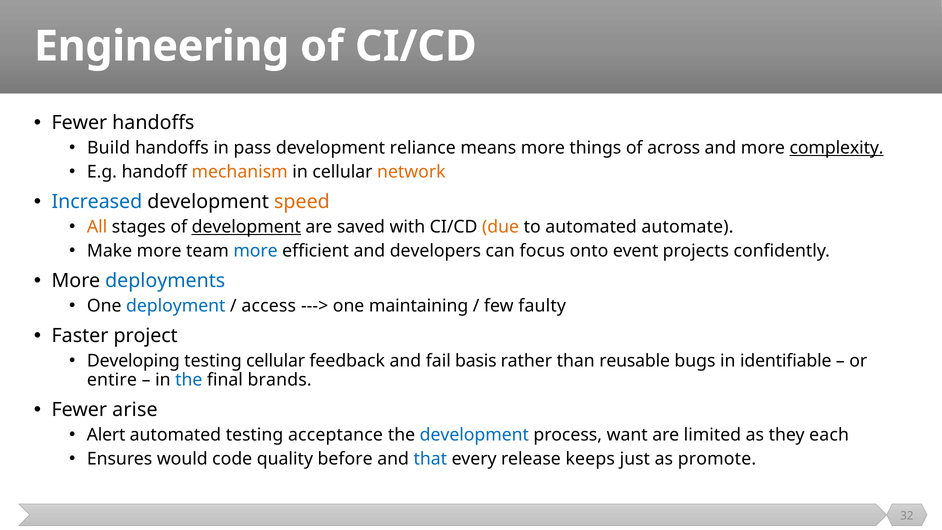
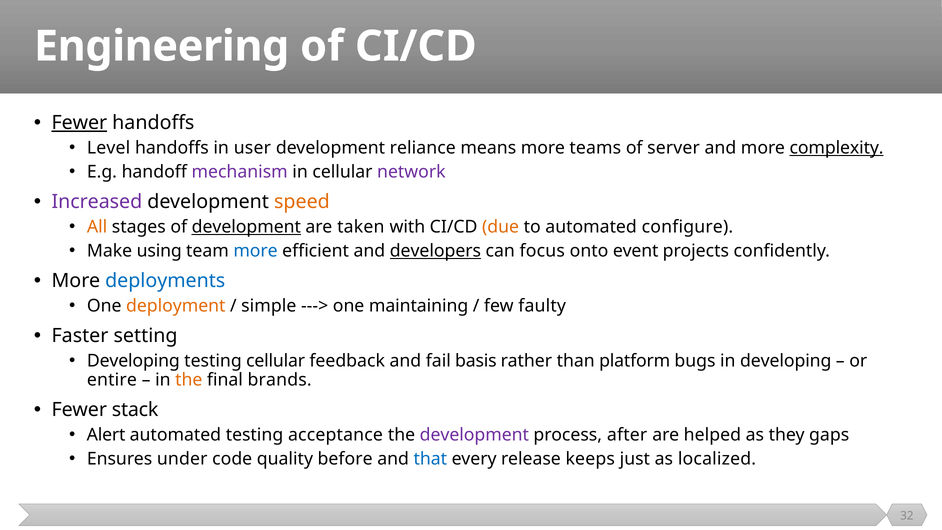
Fewer at (79, 123) underline: none -> present
Build: Build -> Level
pass: pass -> user
things: things -> teams
across: across -> server
mechanism colour: orange -> purple
network colour: orange -> purple
Increased colour: blue -> purple
saved: saved -> taken
automate: automate -> configure
Make more: more -> using
developers underline: none -> present
deployment colour: blue -> orange
access: access -> simple
project: project -> setting
reusable: reusable -> platform
in identifiable: identifiable -> developing
the at (189, 380) colour: blue -> orange
arise: arise -> stack
development at (474, 435) colour: blue -> purple
want: want -> after
limited: limited -> helped
each: each -> gaps
would: would -> under
promote: promote -> localized
